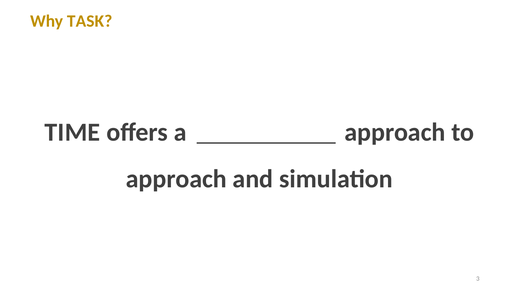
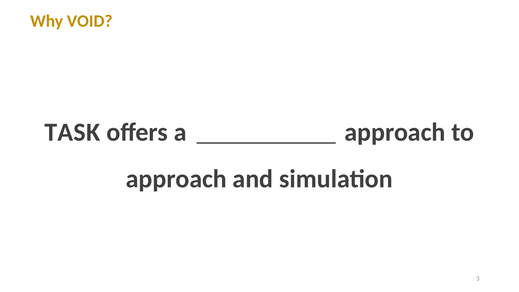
TASK: TASK -> VOID
TIME: TIME -> TASK
